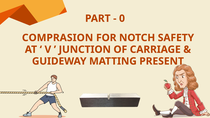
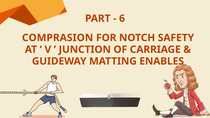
0: 0 -> 6
PRESENT: PRESENT -> ENABLES
